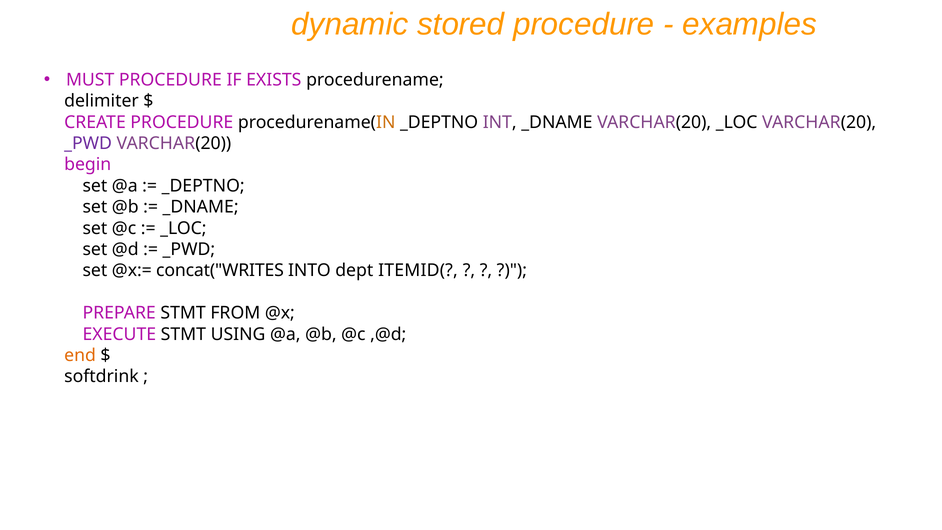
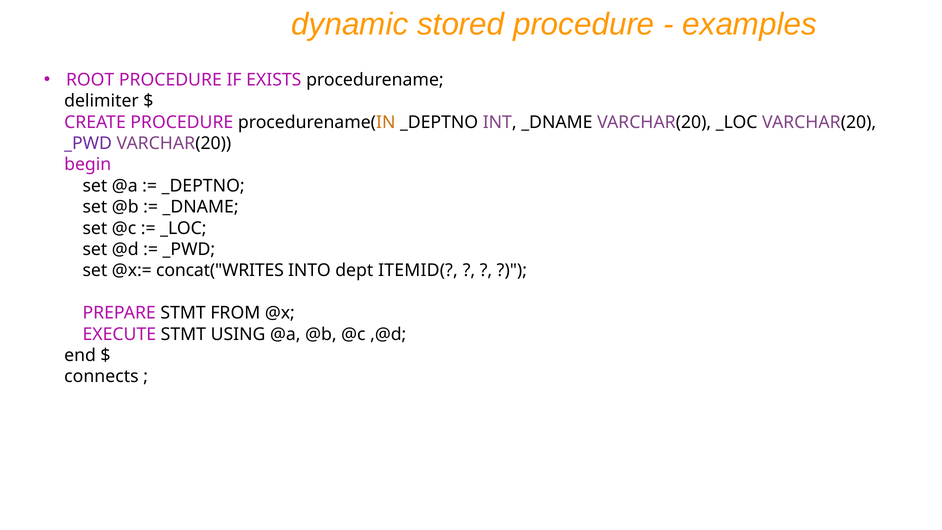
MUST: MUST -> ROOT
end colour: orange -> black
softdrink: softdrink -> connects
